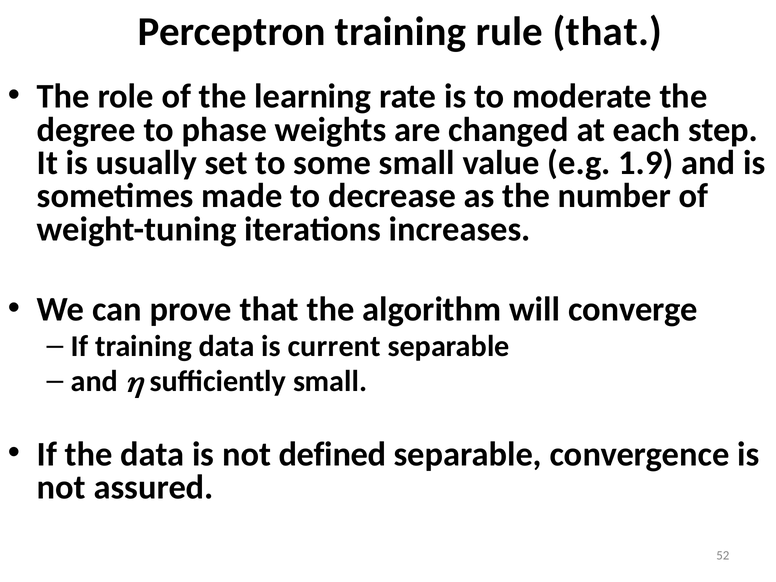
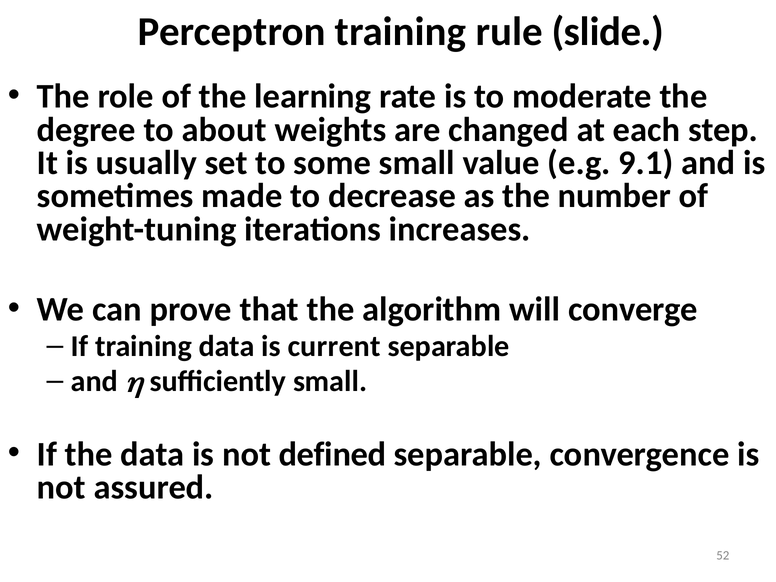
rule that: that -> slide
phase: phase -> about
1.9: 1.9 -> 9.1
